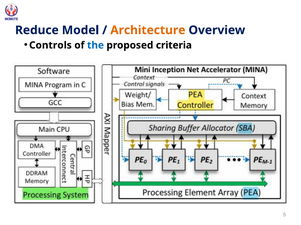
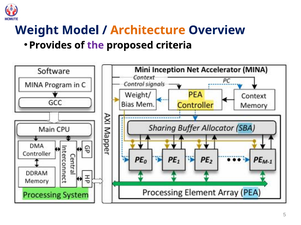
Reduce: Reduce -> Weight
Controls: Controls -> Provides
the colour: blue -> purple
